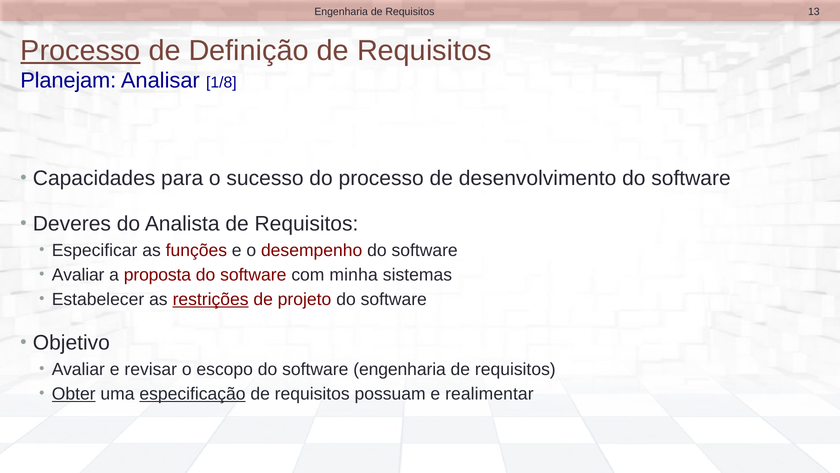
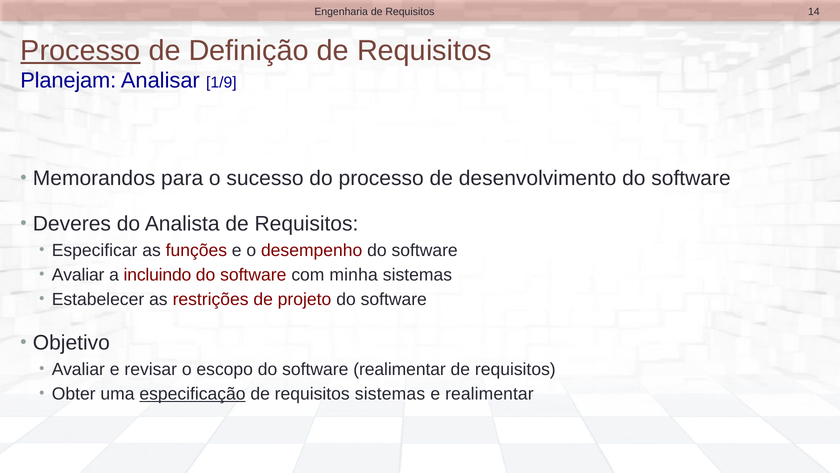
13: 13 -> 14
1/8: 1/8 -> 1/9
Capacidades: Capacidades -> Memorandos
proposta: proposta -> incluindo
restrições underline: present -> none
software engenharia: engenharia -> realimentar
Obter underline: present -> none
requisitos possuam: possuam -> sistemas
